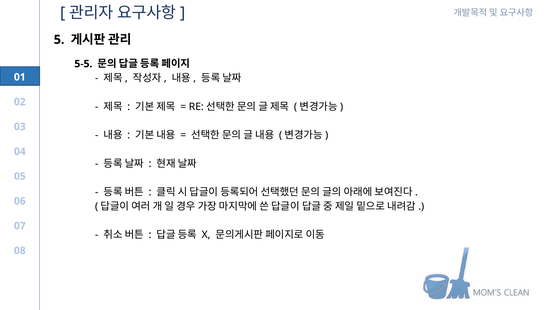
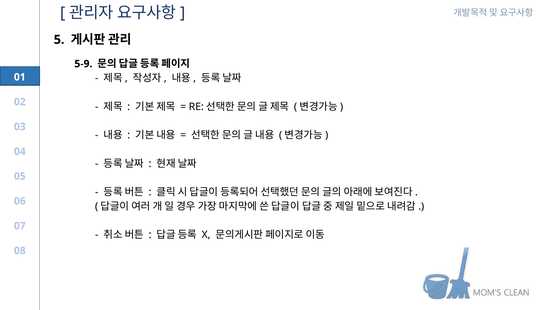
5-5: 5-5 -> 5-9
